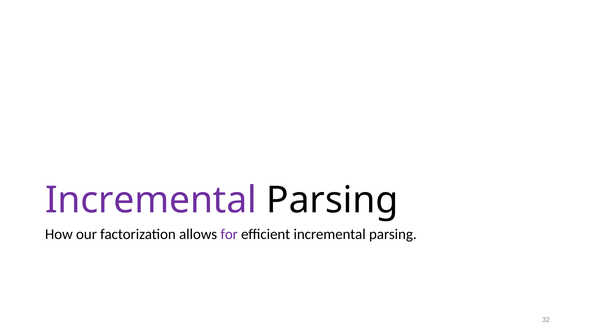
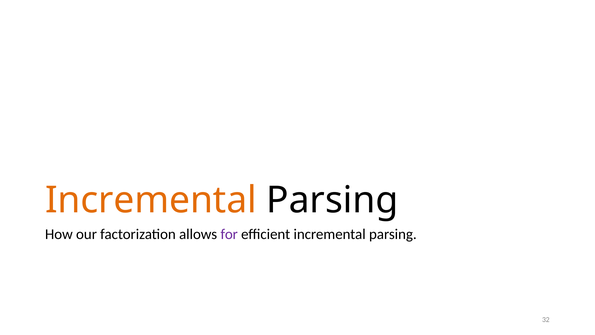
Incremental at (151, 200) colour: purple -> orange
